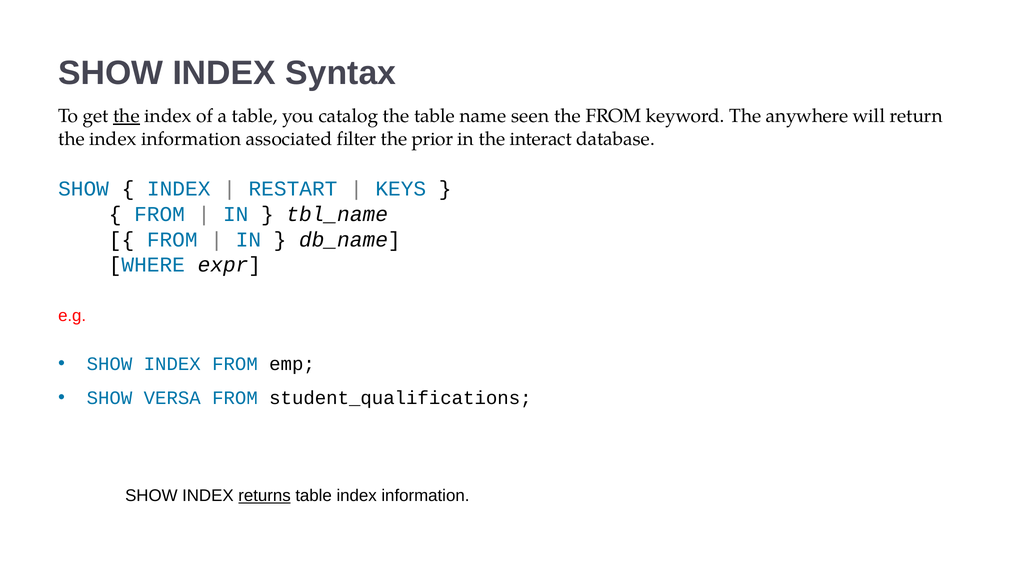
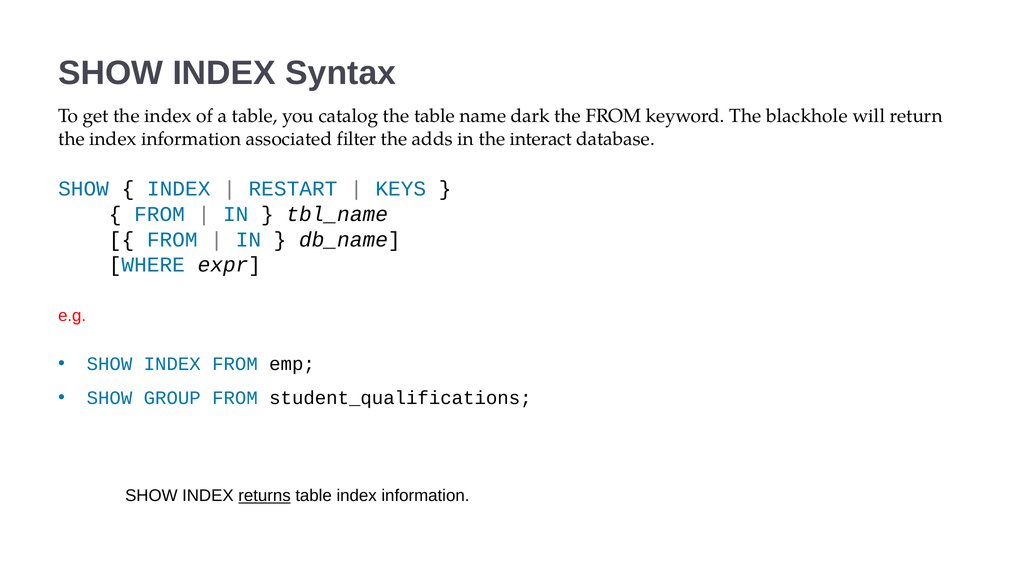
the at (126, 116) underline: present -> none
seen: seen -> dark
anywhere: anywhere -> blackhole
prior: prior -> adds
VERSA: VERSA -> GROUP
